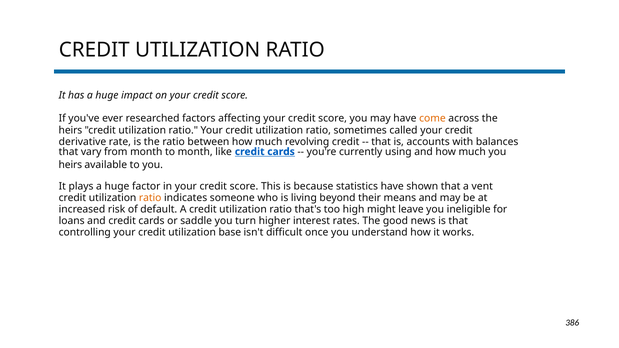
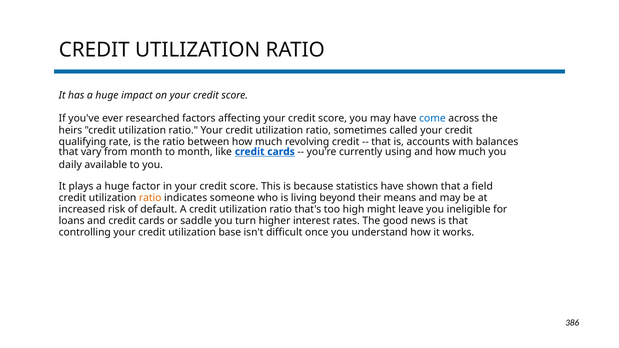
come colour: orange -> blue
derivative: derivative -> qualifying
heirs at (70, 165): heirs -> daily
vent: vent -> field
